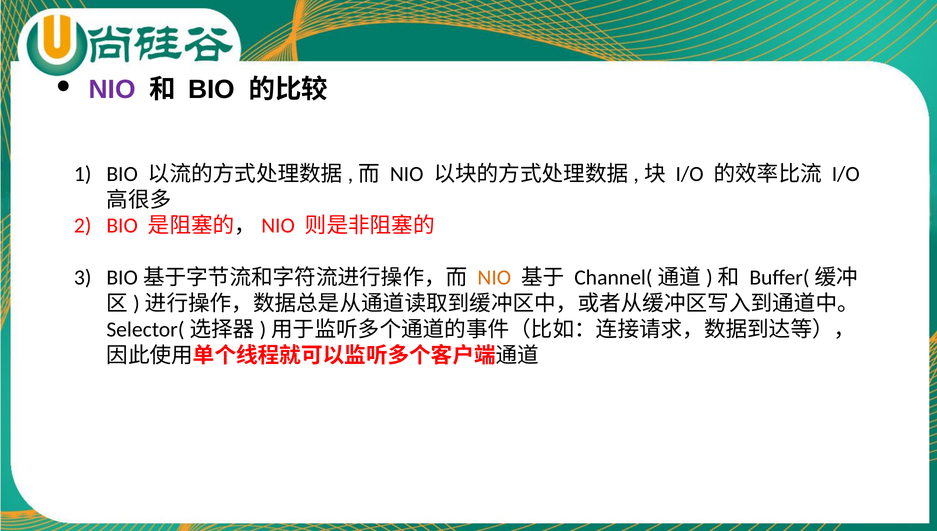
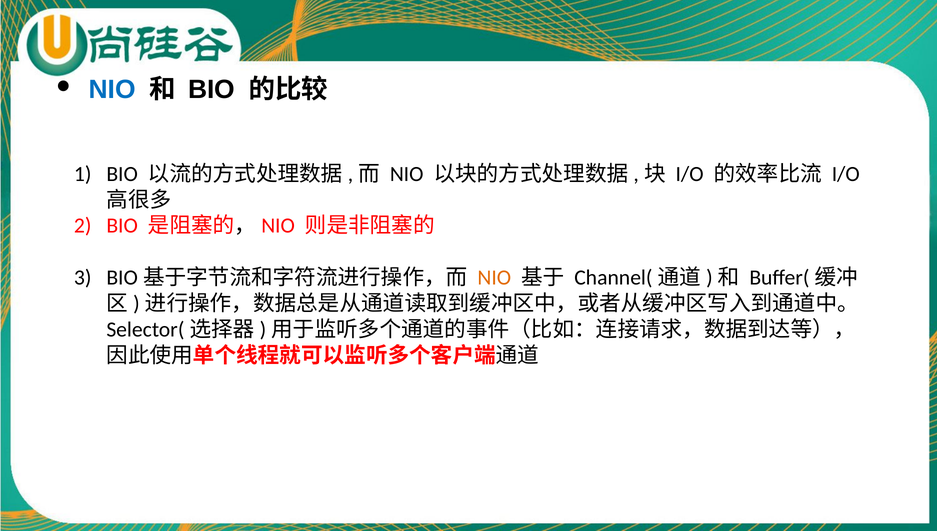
NIO at (112, 90) colour: purple -> blue
